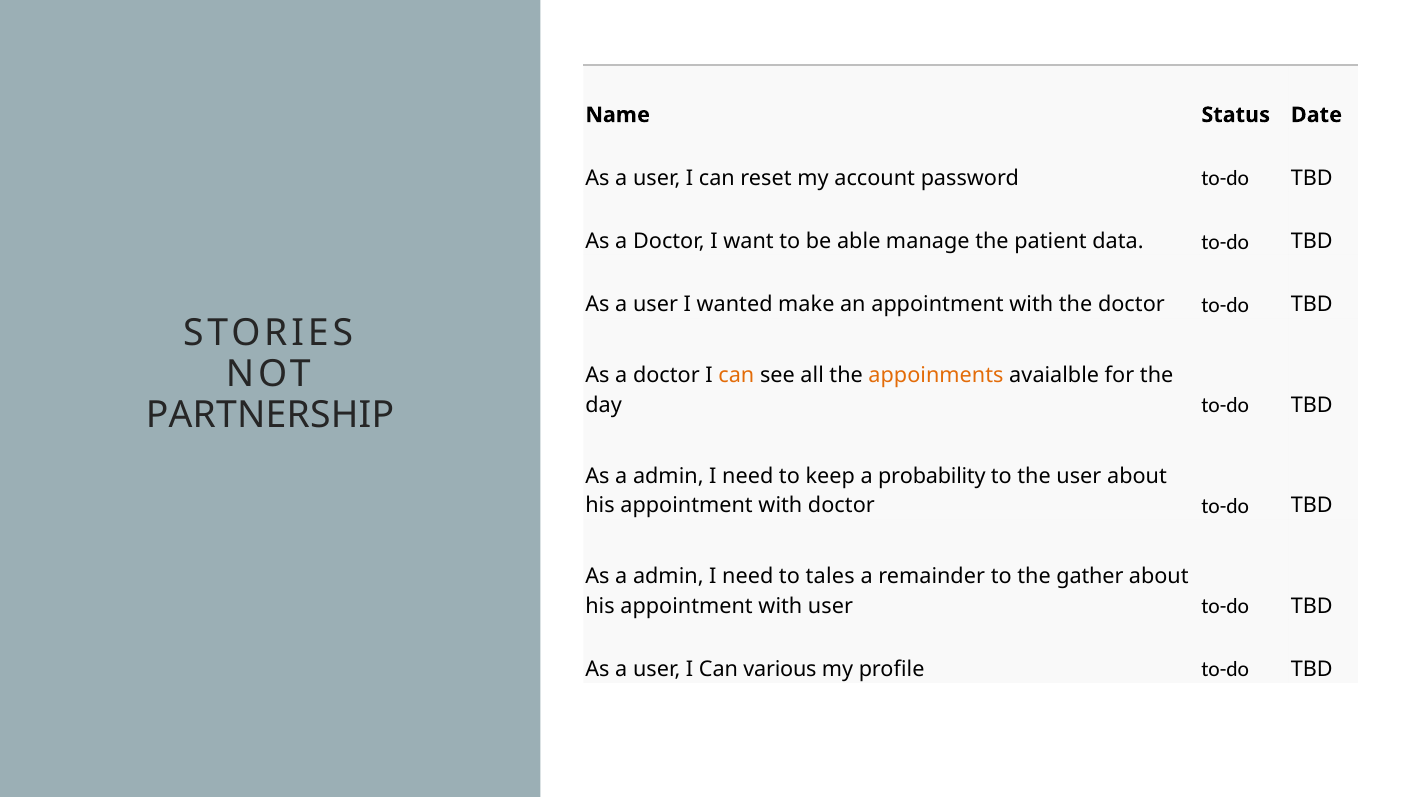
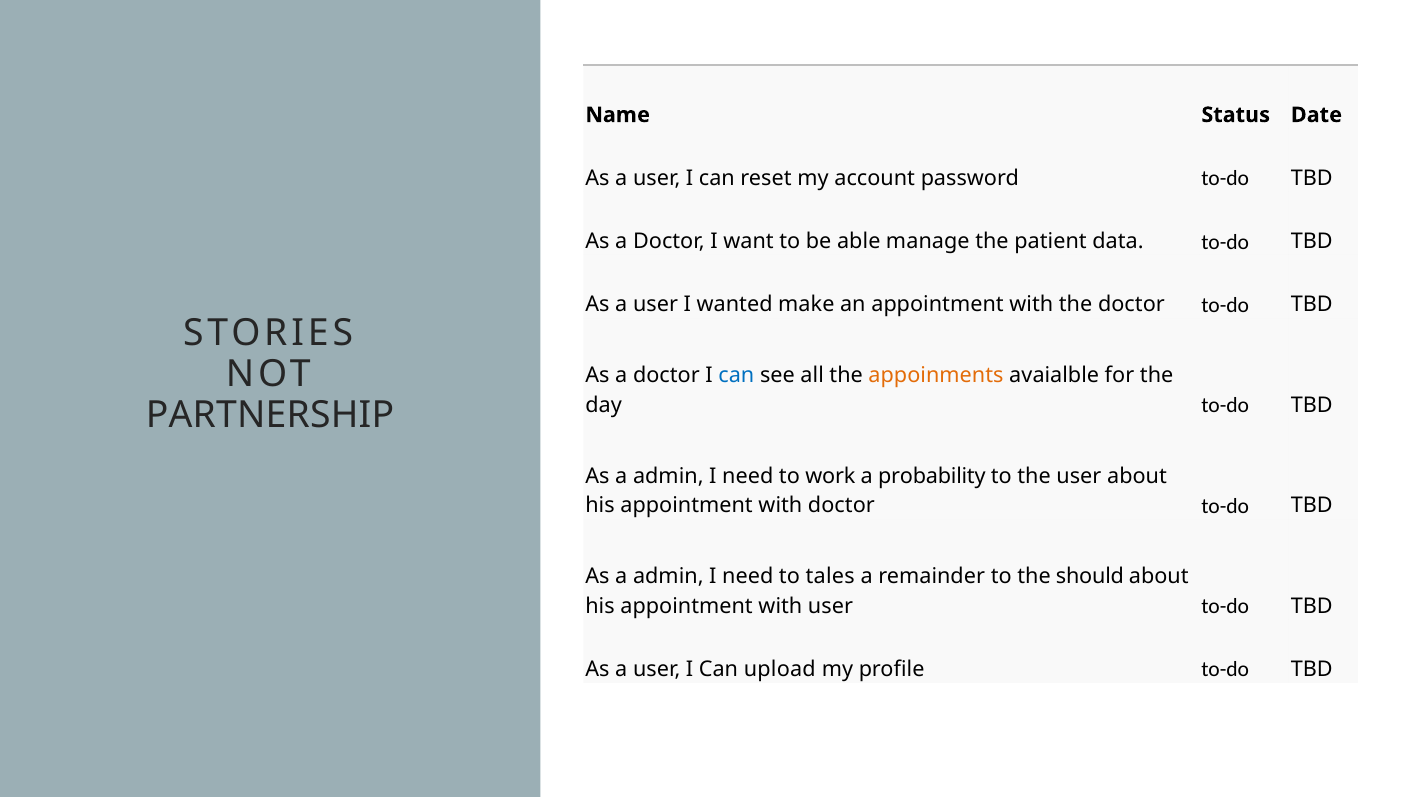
can at (736, 375) colour: orange -> blue
keep: keep -> work
gather: gather -> should
various: various -> upload
